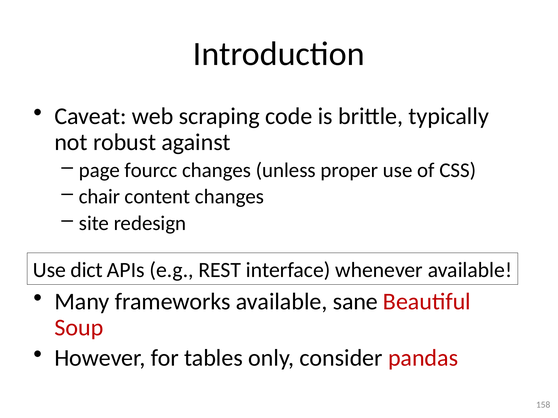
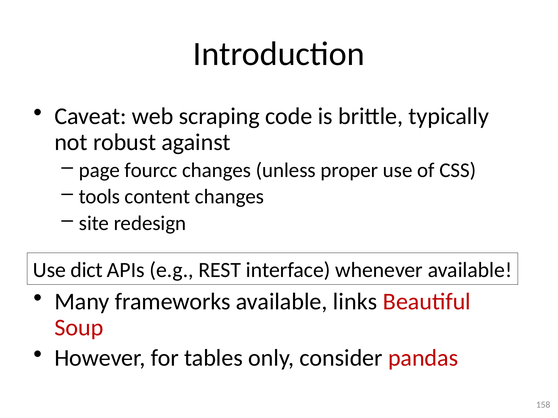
chair: chair -> tools
sane: sane -> links
